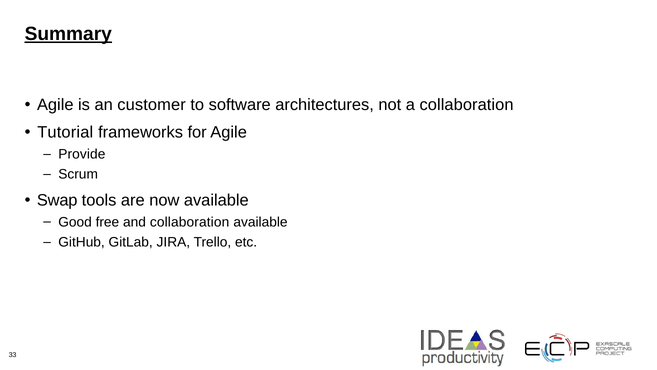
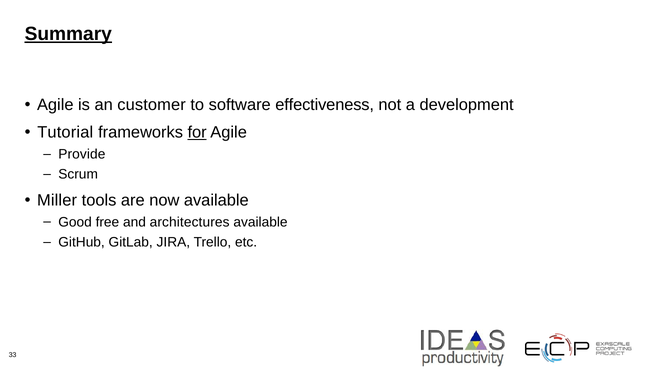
architectures: architectures -> effectiveness
a collaboration: collaboration -> development
for underline: none -> present
Swap: Swap -> Miller
and collaboration: collaboration -> architectures
